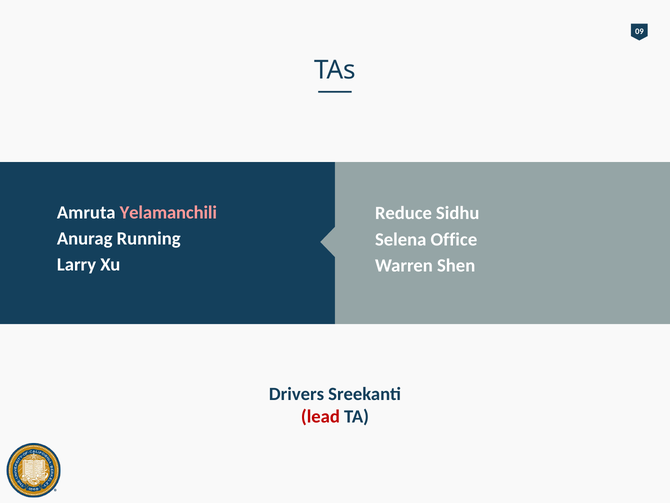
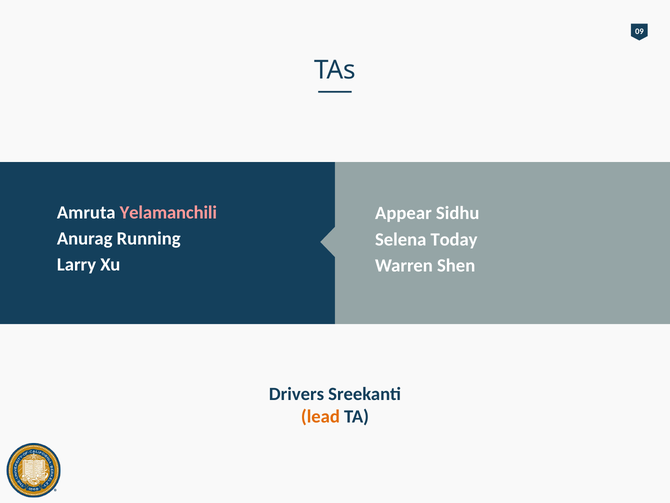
Reduce: Reduce -> Appear
Office: Office -> Today
lead colour: red -> orange
